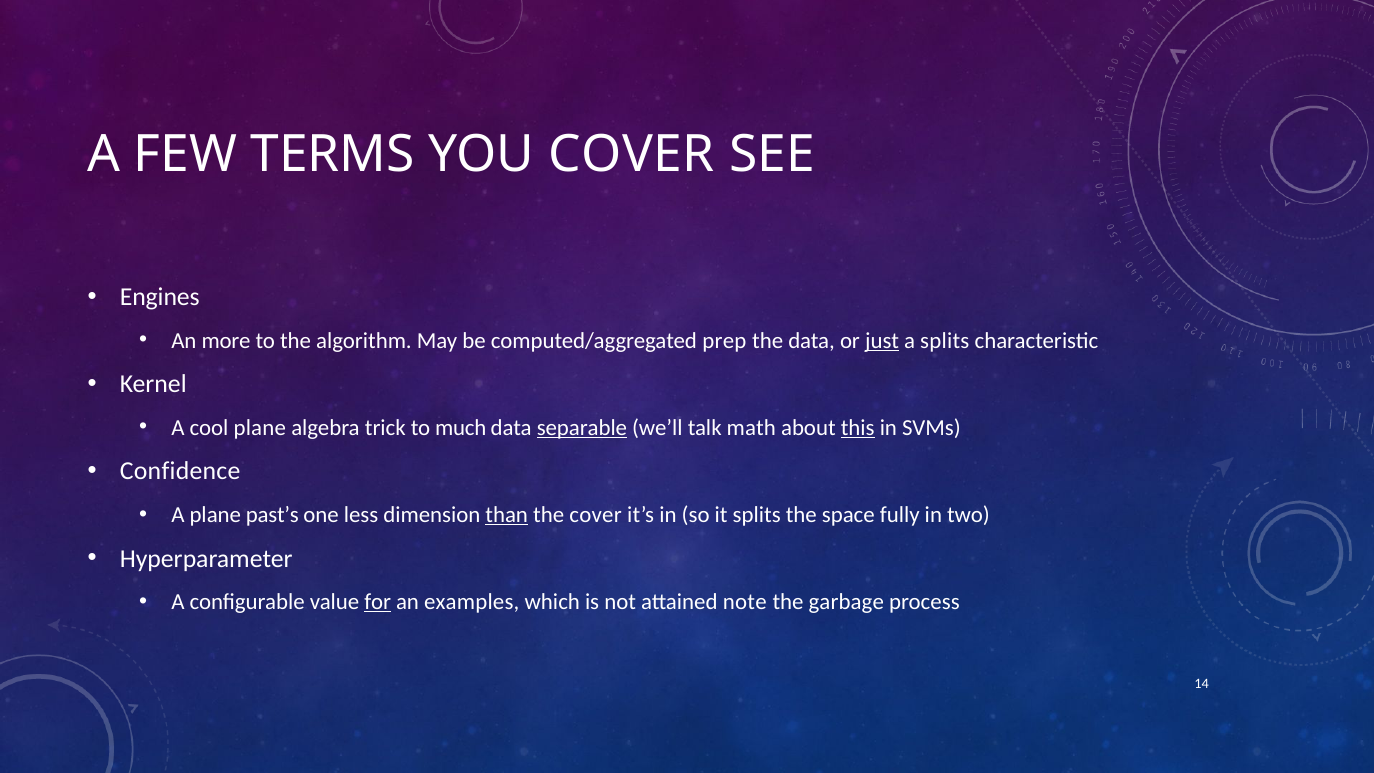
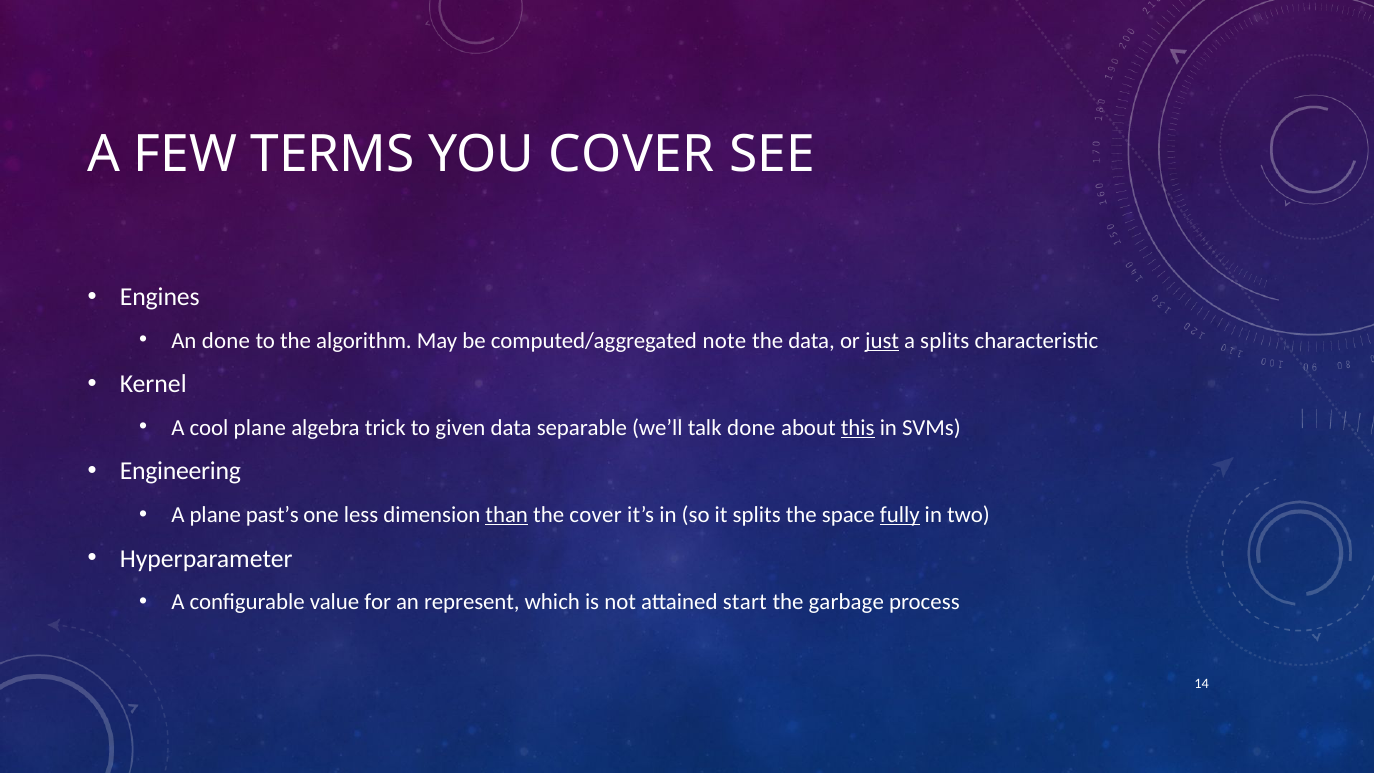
An more: more -> done
prep: prep -> note
much: much -> given
separable underline: present -> none
talk math: math -> done
Confidence: Confidence -> Engineering
fully underline: none -> present
for underline: present -> none
examples: examples -> represent
note: note -> start
